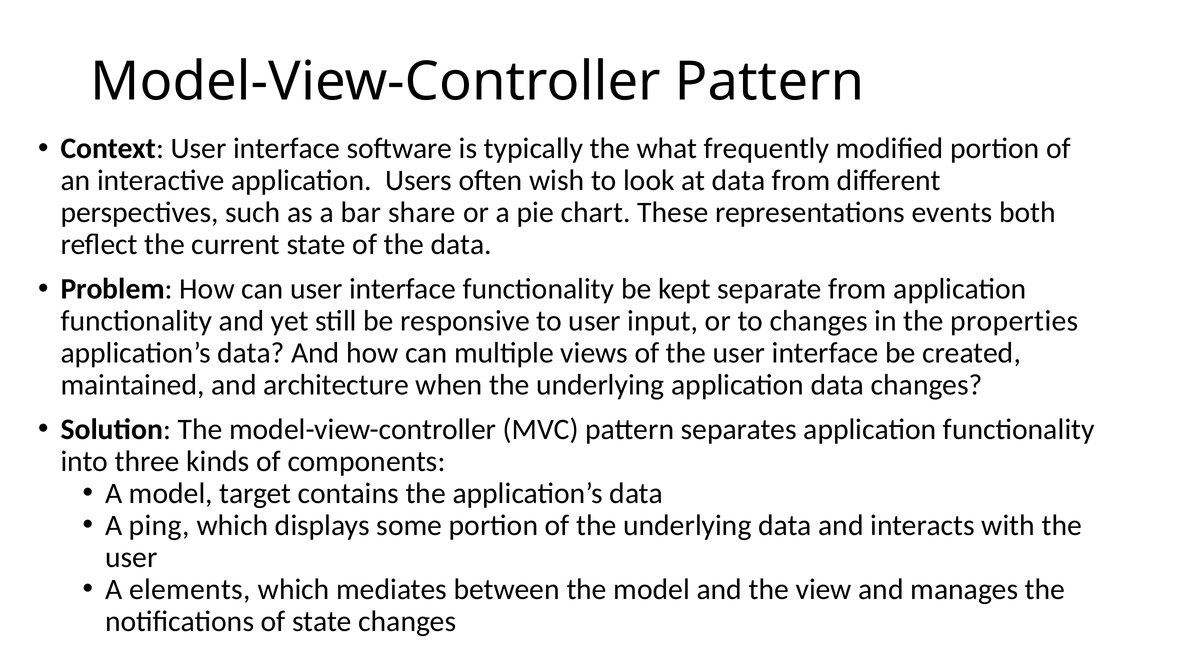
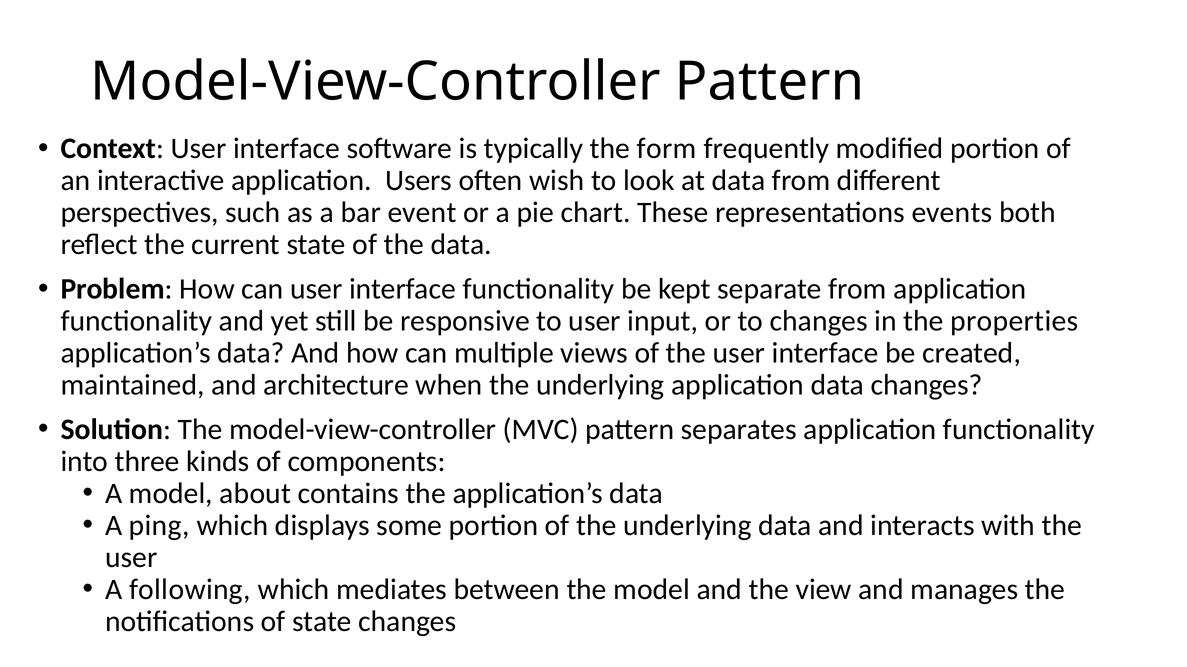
what: what -> form
share: share -> event
target: target -> about
elements: elements -> following
